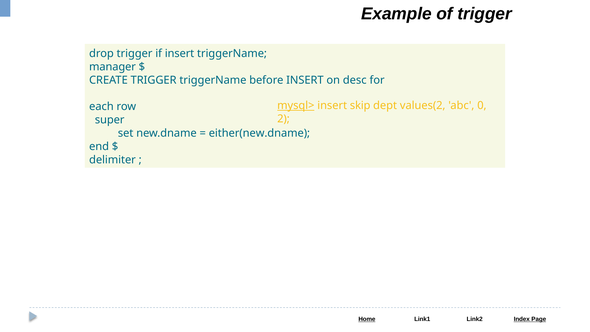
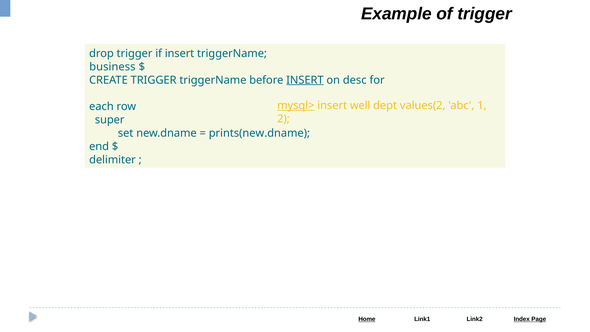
manager: manager -> business
INSERT at (305, 80) underline: none -> present
skip: skip -> well
0: 0 -> 1
either(new.dname: either(new.dname -> prints(new.dname
